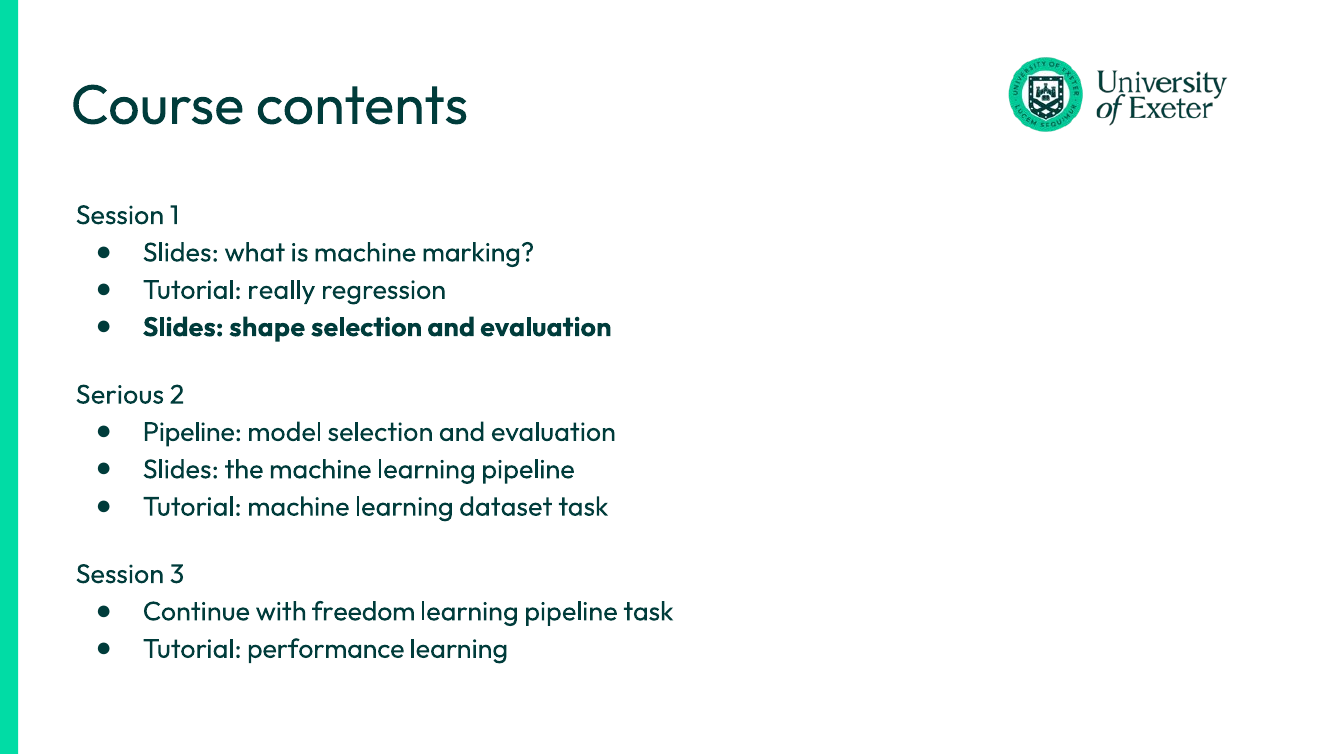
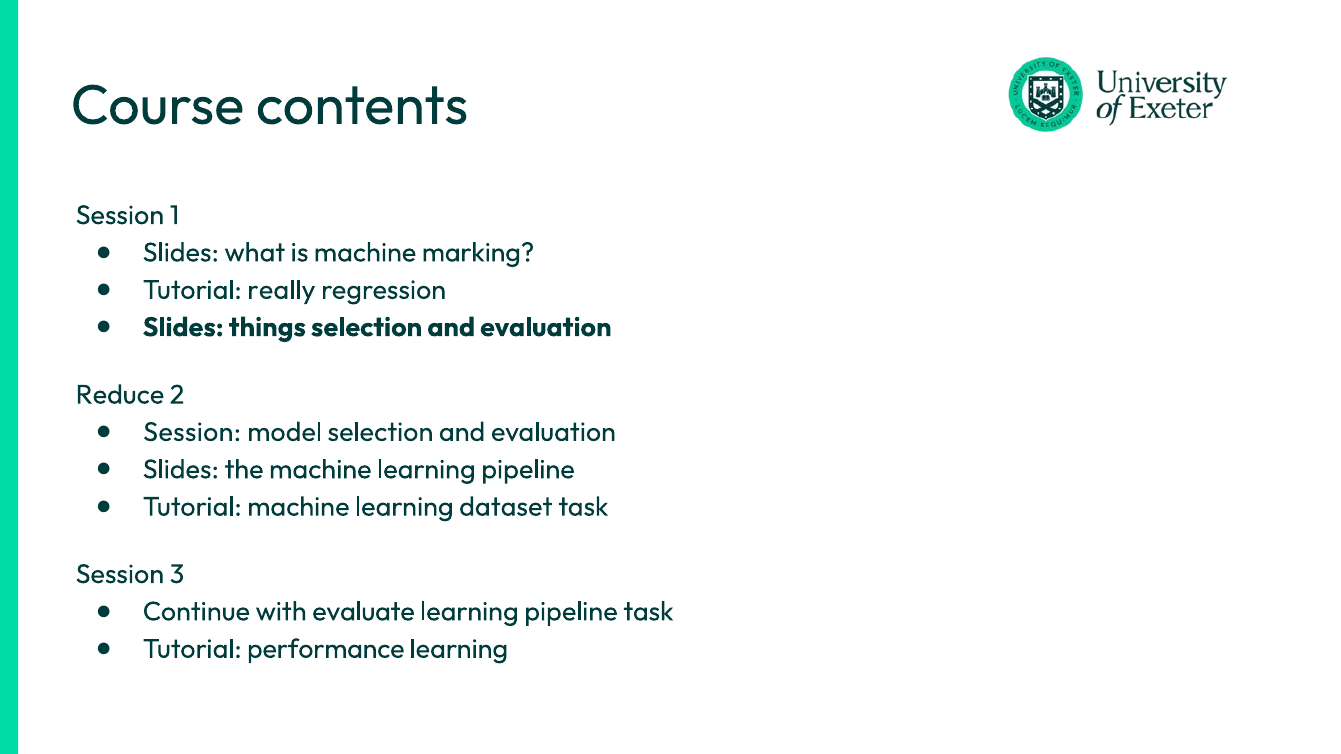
shape: shape -> things
Serious: Serious -> Reduce
Pipeline at (192, 432): Pipeline -> Session
freedom: freedom -> evaluate
